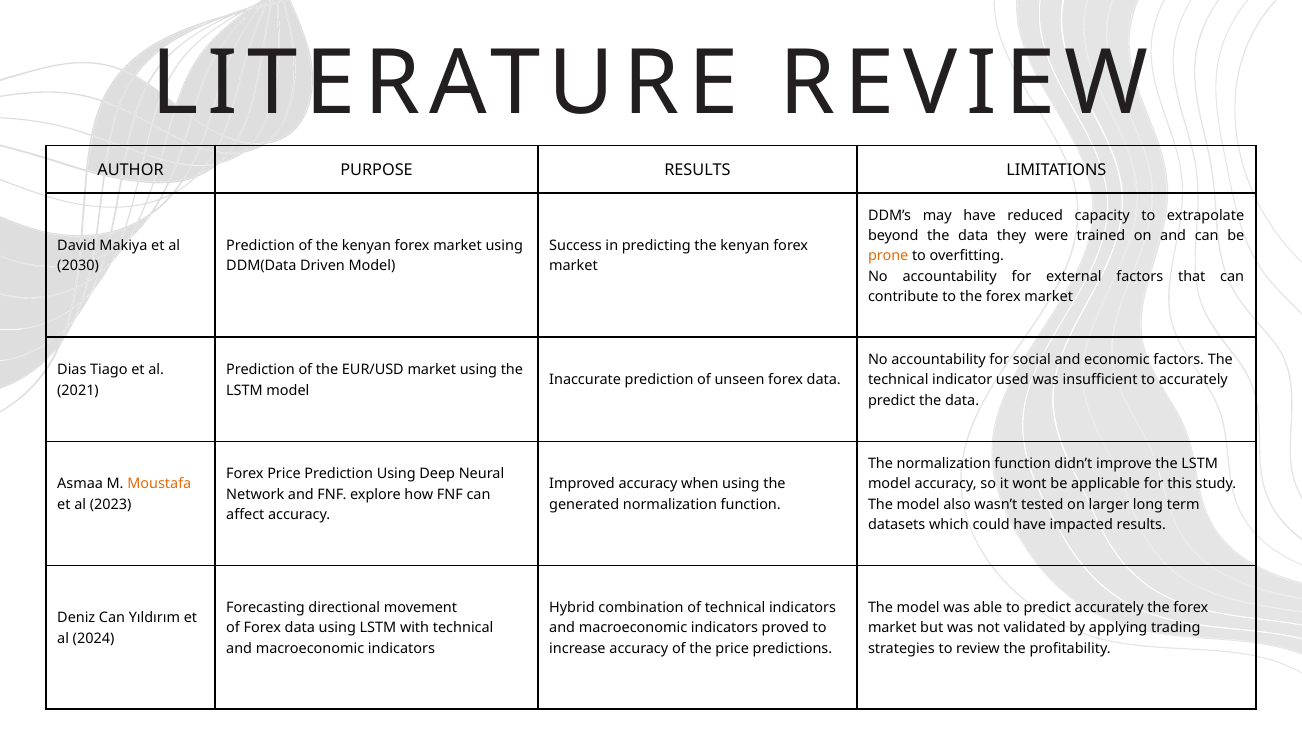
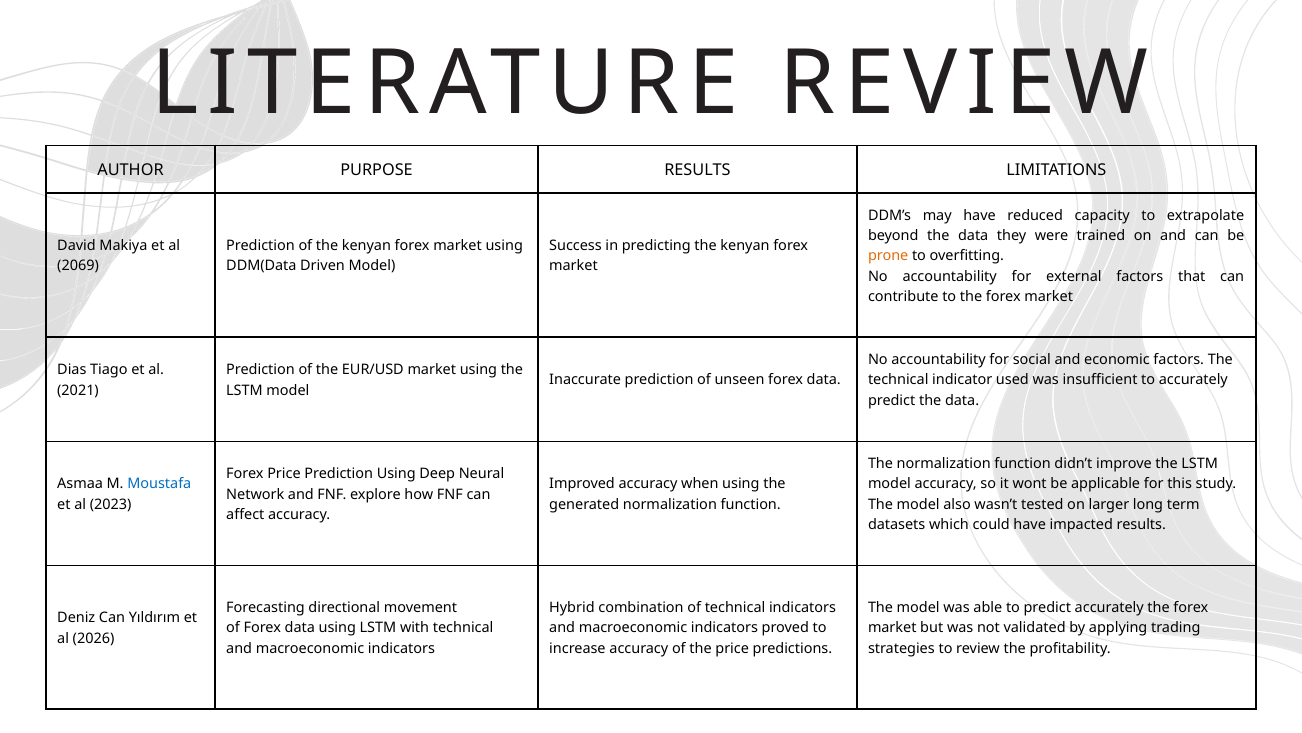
2030: 2030 -> 2069
Moustafa colour: orange -> blue
2024: 2024 -> 2026
